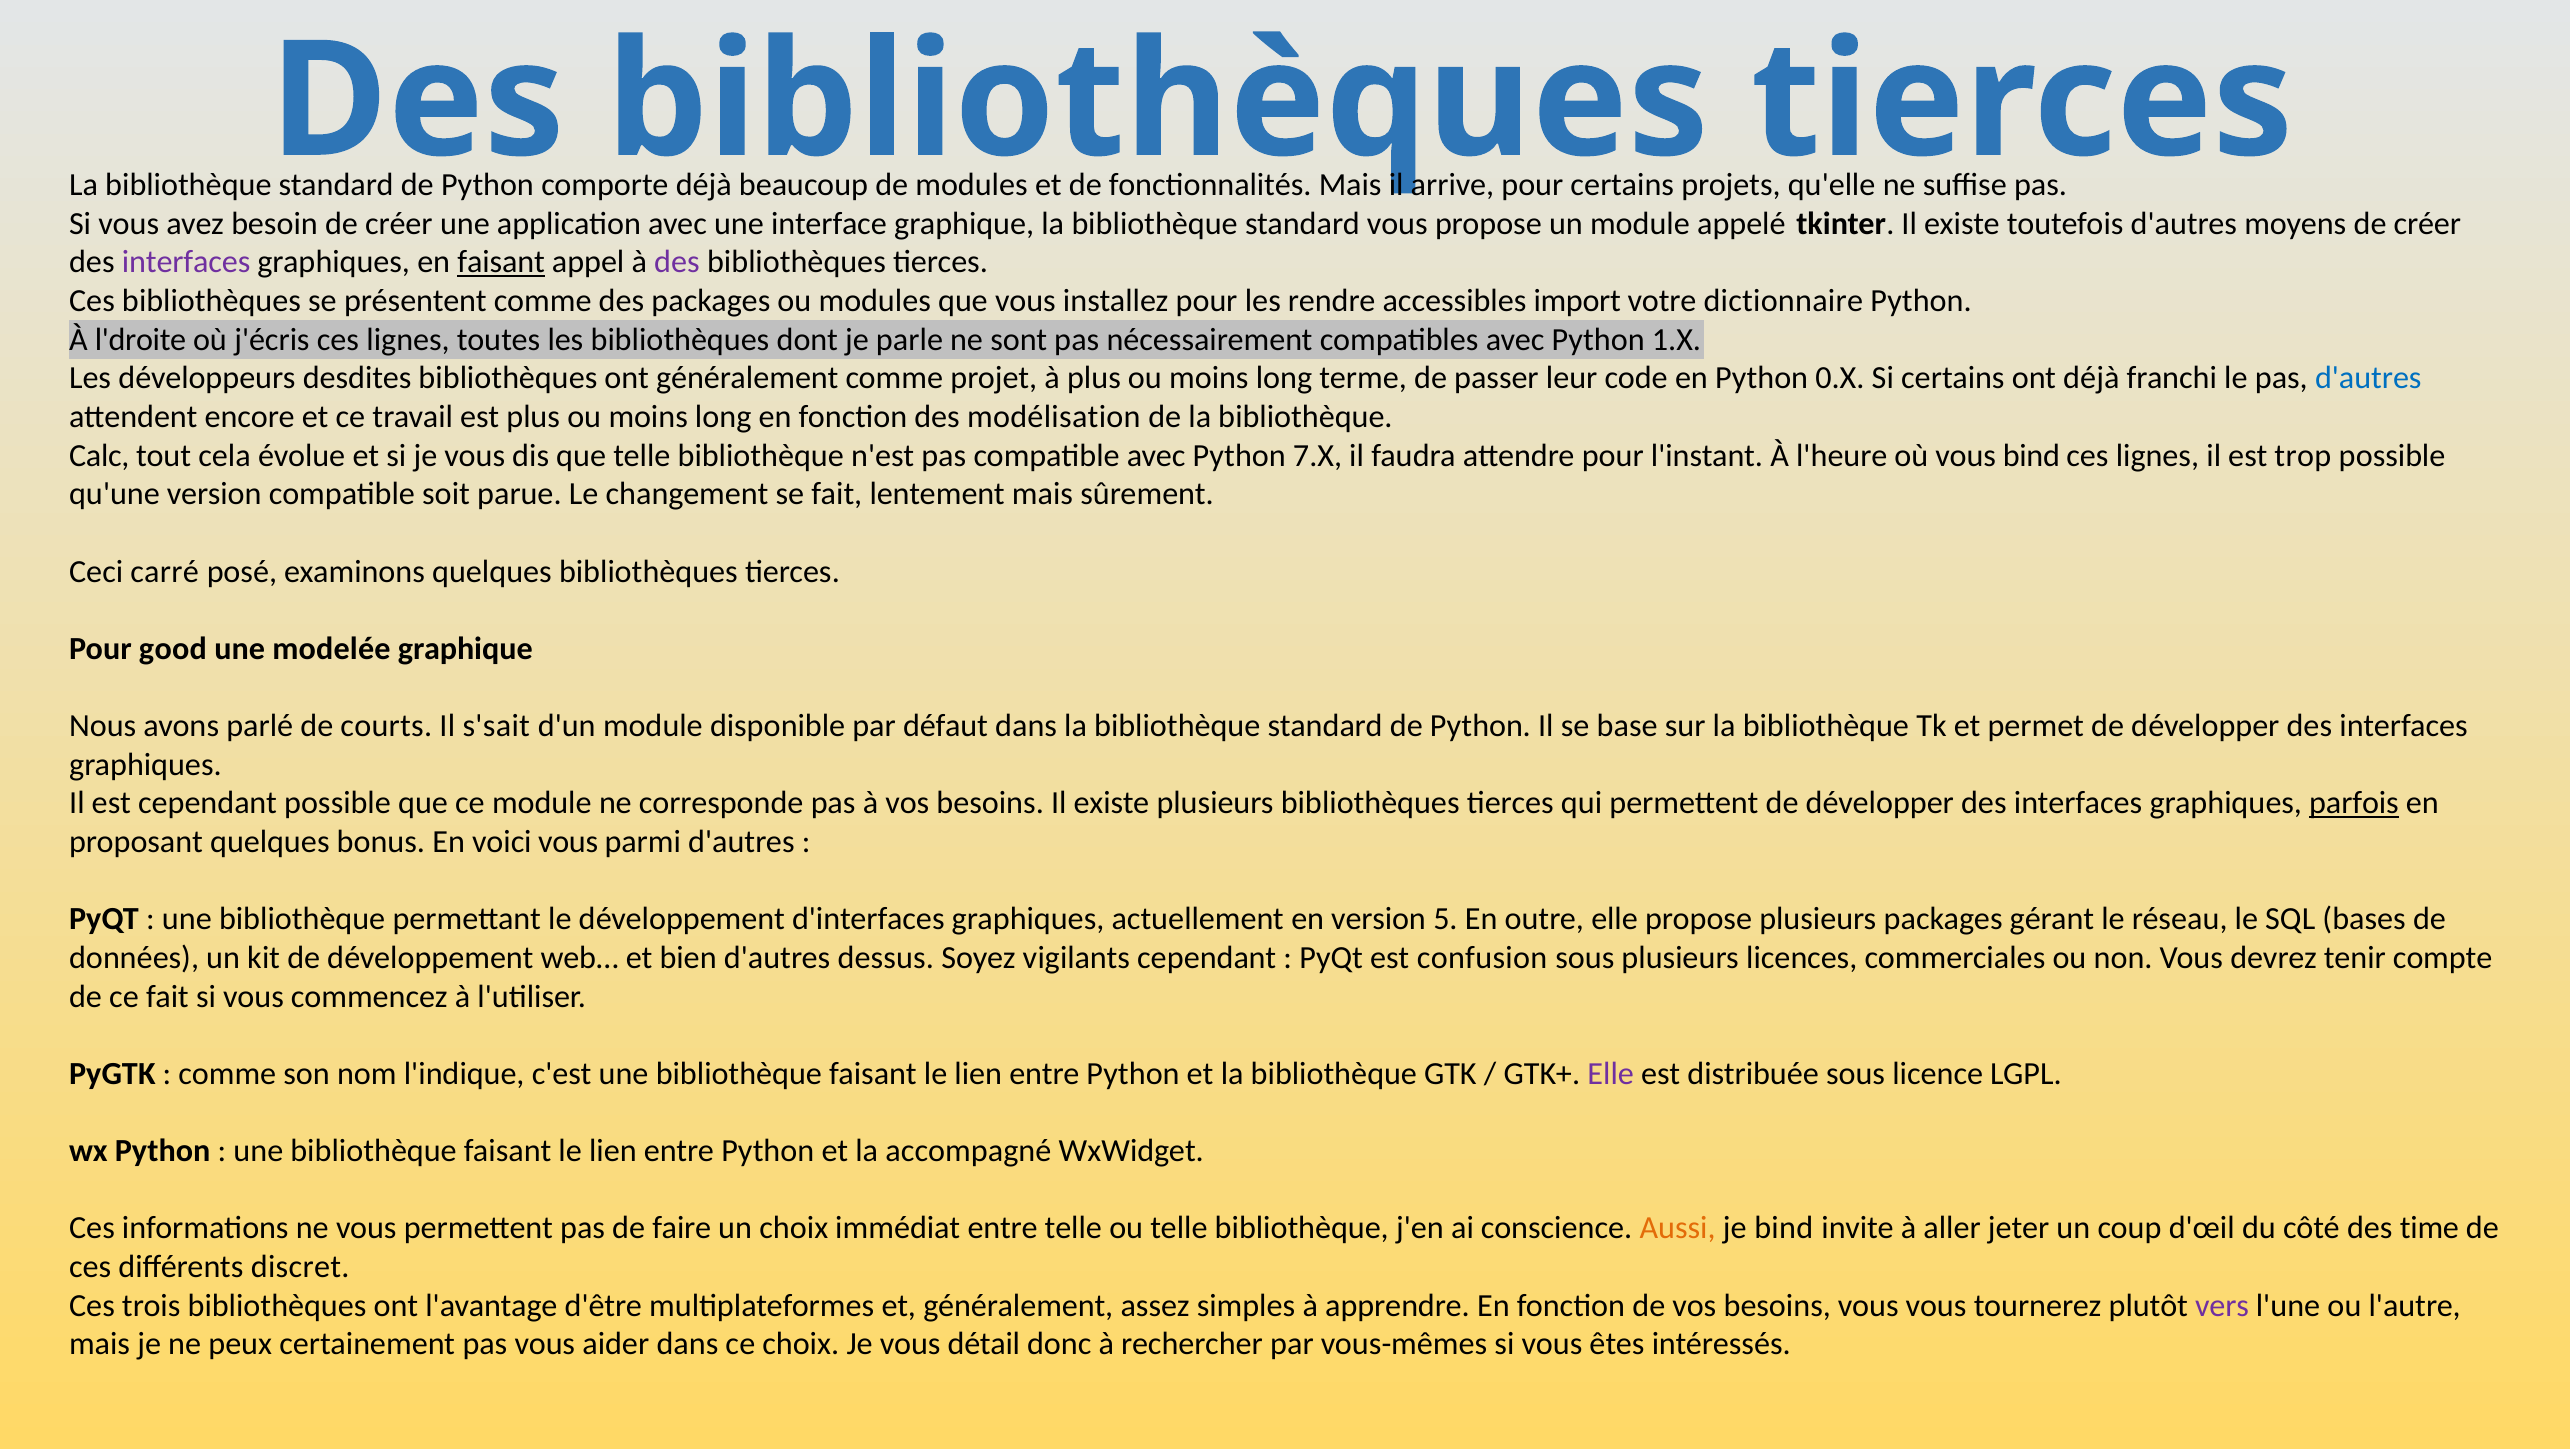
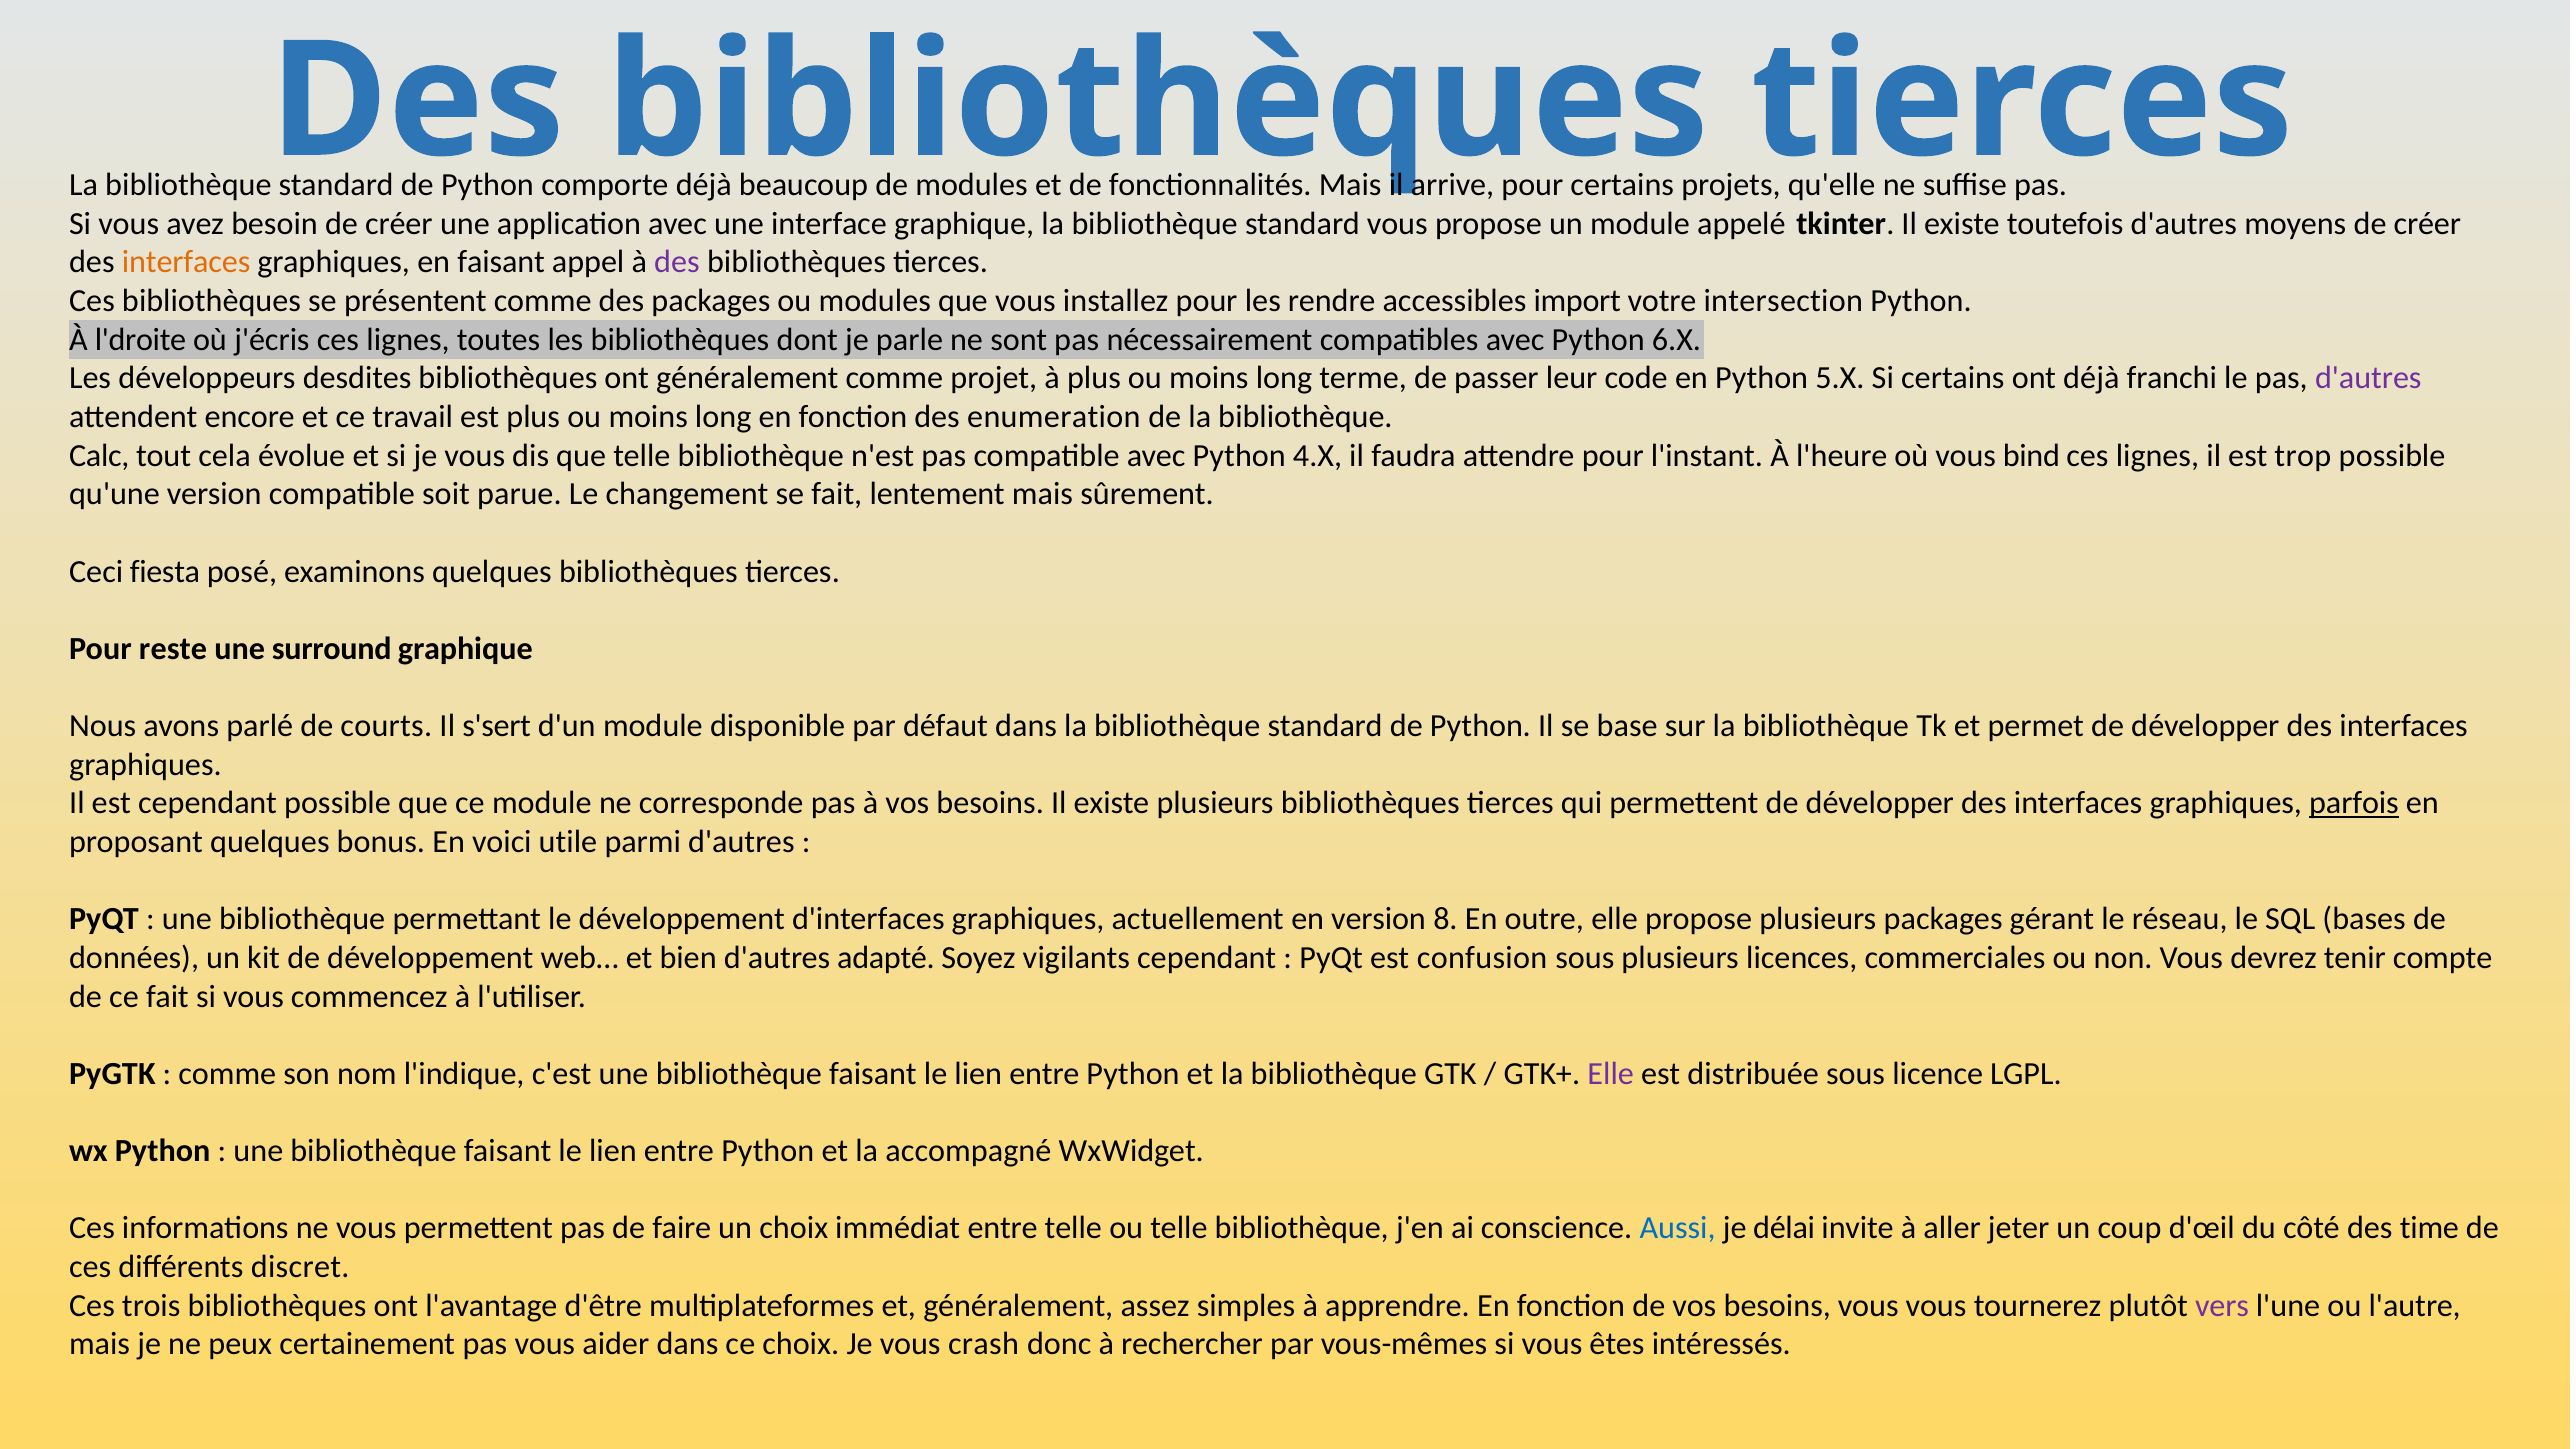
interfaces at (186, 262) colour: purple -> orange
faisant at (501, 262) underline: present -> none
dictionnaire: dictionnaire -> intersection
1.X: 1.X -> 6.X
0.X: 0.X -> 5.X
d'autres at (2368, 378) colour: blue -> purple
modélisation: modélisation -> enumeration
7.X: 7.X -> 4.X
carré: carré -> fiesta
good: good -> reste
modelée: modelée -> surround
s'sait: s'sait -> s'sert
voici vous: vous -> utile
5: 5 -> 8
dessus: dessus -> adapté
Aussi colour: orange -> blue
je bind: bind -> délai
détail: détail -> crash
